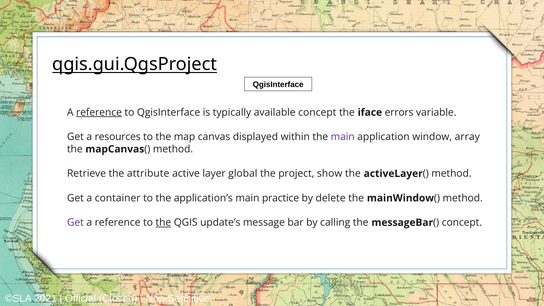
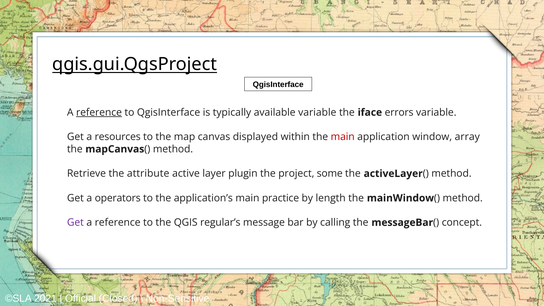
available concept: concept -> variable
main at (343, 137) colour: purple -> red
global: global -> plugin
show: show -> some
container: container -> operators
delete: delete -> length
the at (163, 223) underline: present -> none
update’s: update’s -> regular’s
